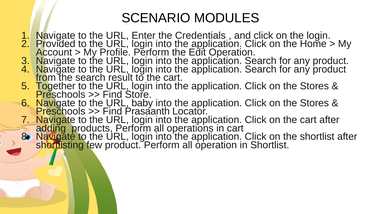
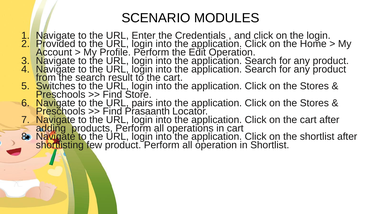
Together: Together -> Switches
baby: baby -> pairs
